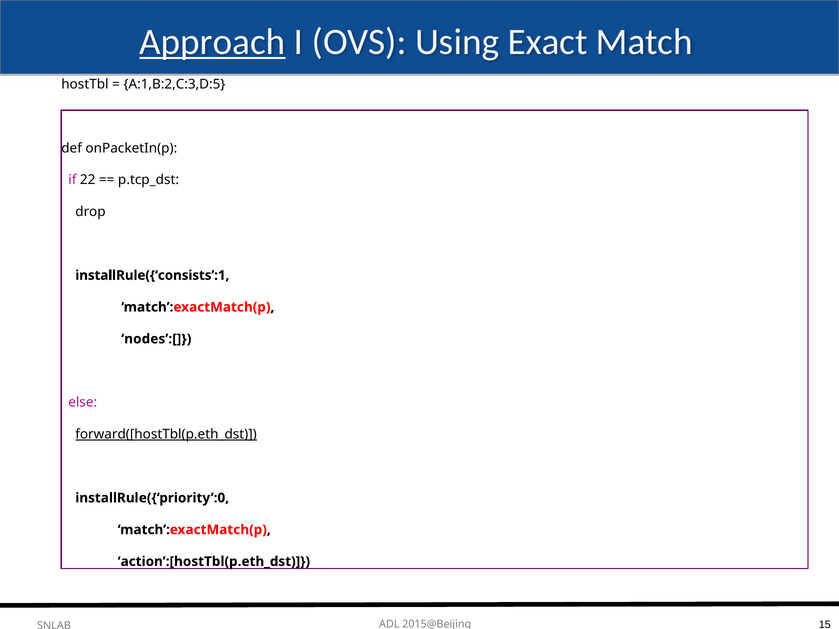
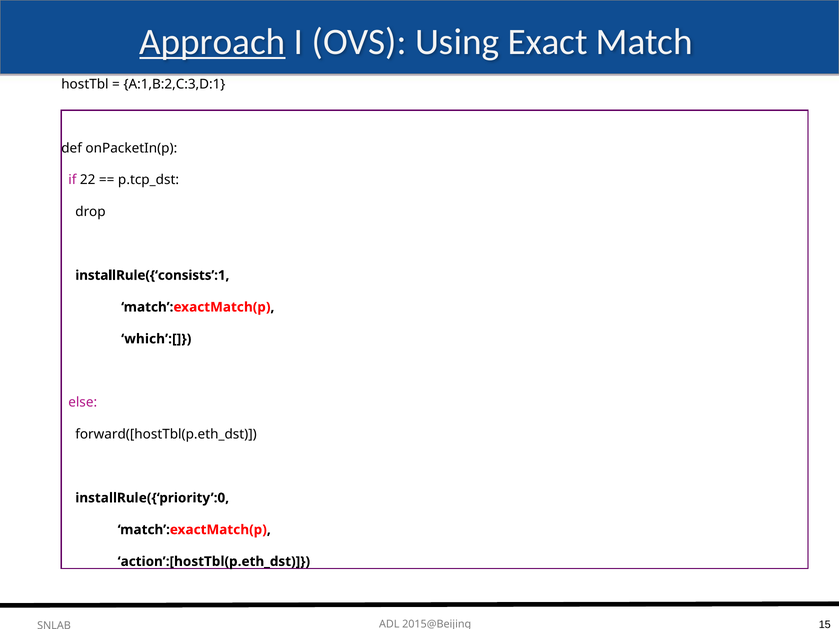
A:1,B:2,C:3,D:5: A:1,B:2,C:3,D:5 -> A:1,B:2,C:3,D:1
nodes’:[: nodes’:[ -> which’:[
forward([hostTbl(p.eth_dst underline: present -> none
